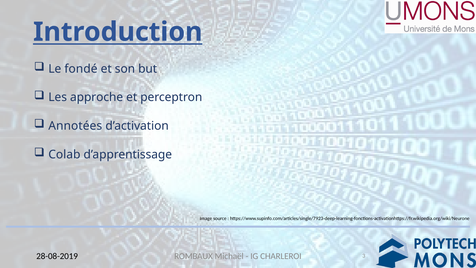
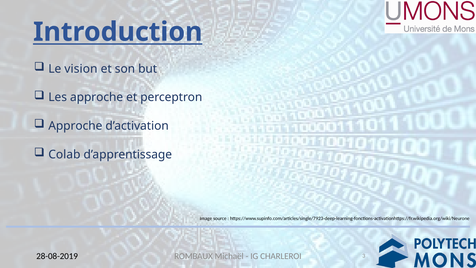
fondé: fondé -> vision
Annotées at (75, 126): Annotées -> Approche
